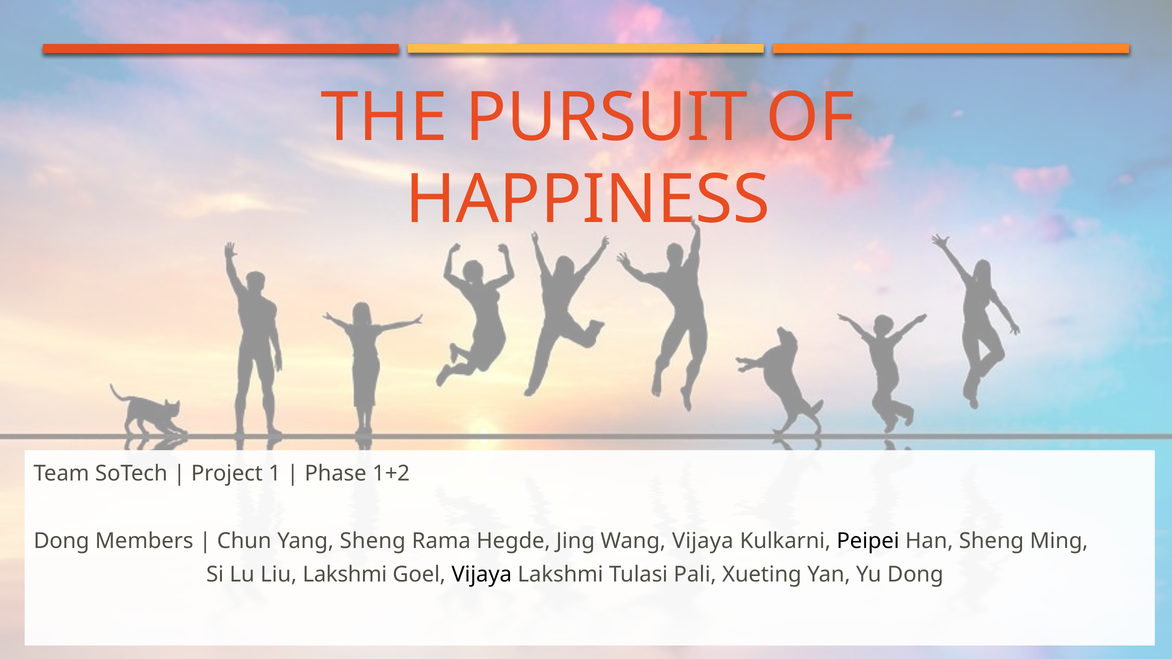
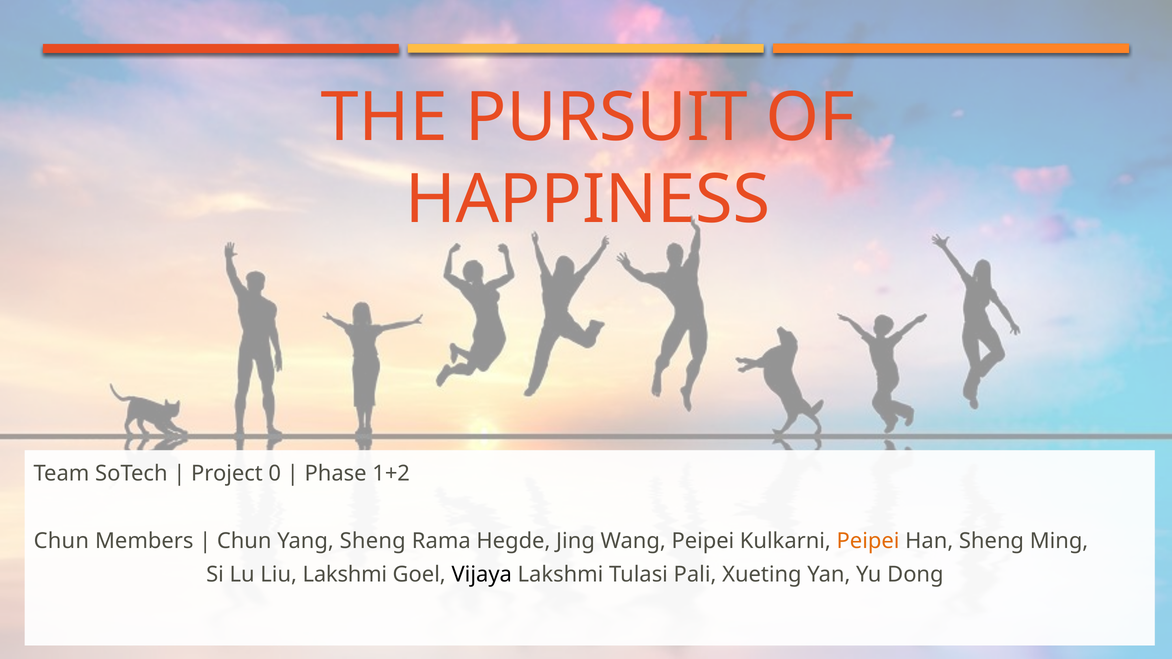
1: 1 -> 0
Dong at (62, 541): Dong -> Chun
Wang Vijaya: Vijaya -> Peipei
Peipei at (868, 541) colour: black -> orange
